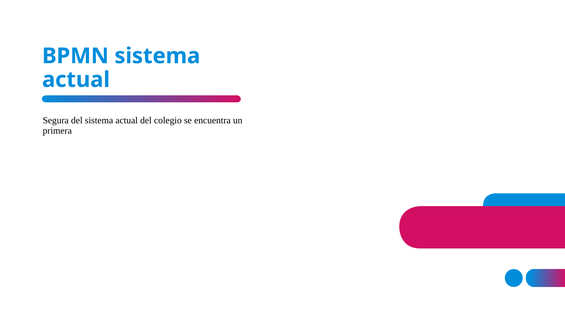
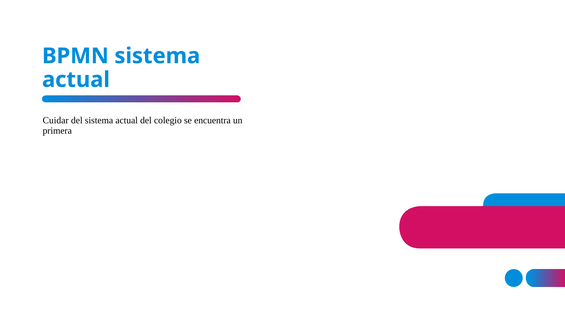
Segura: Segura -> Cuidar
